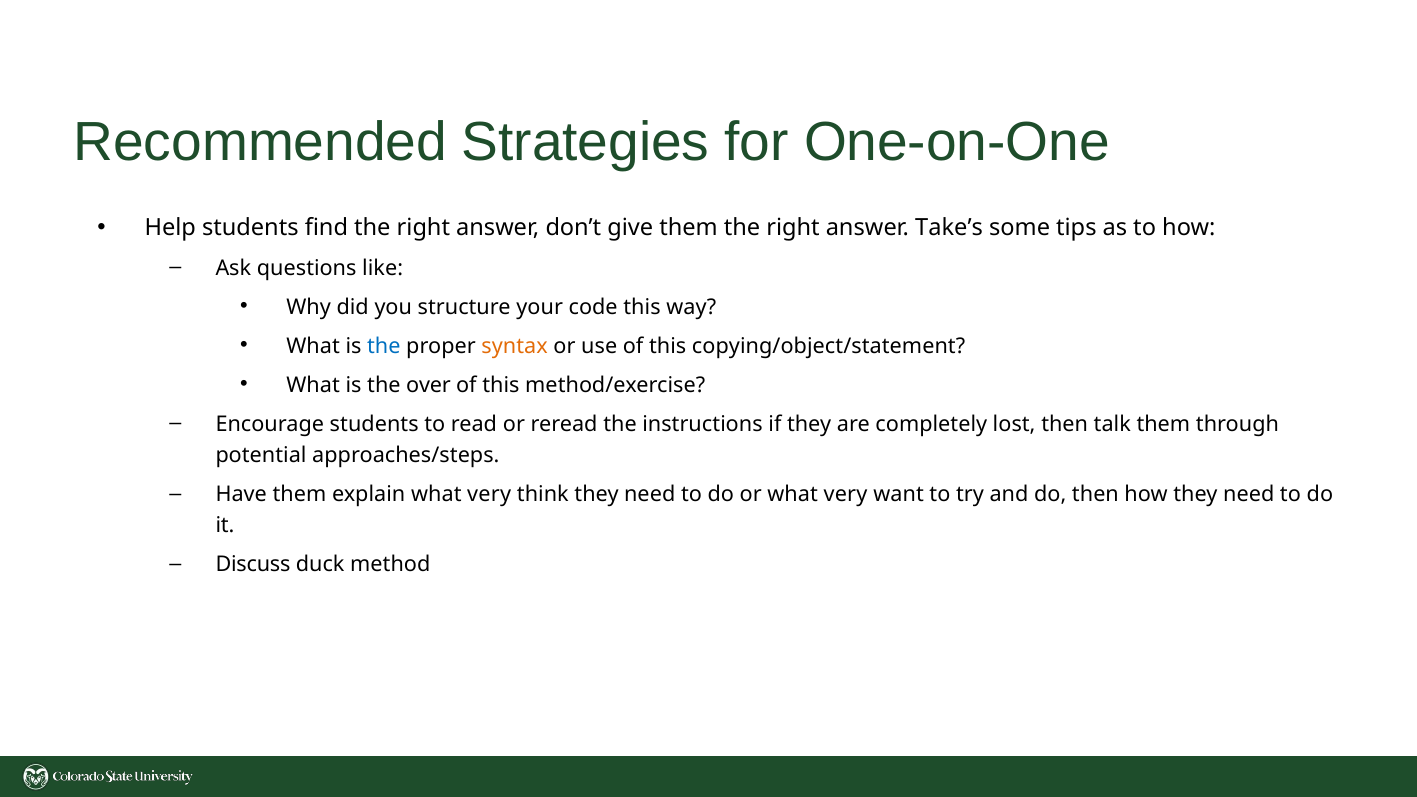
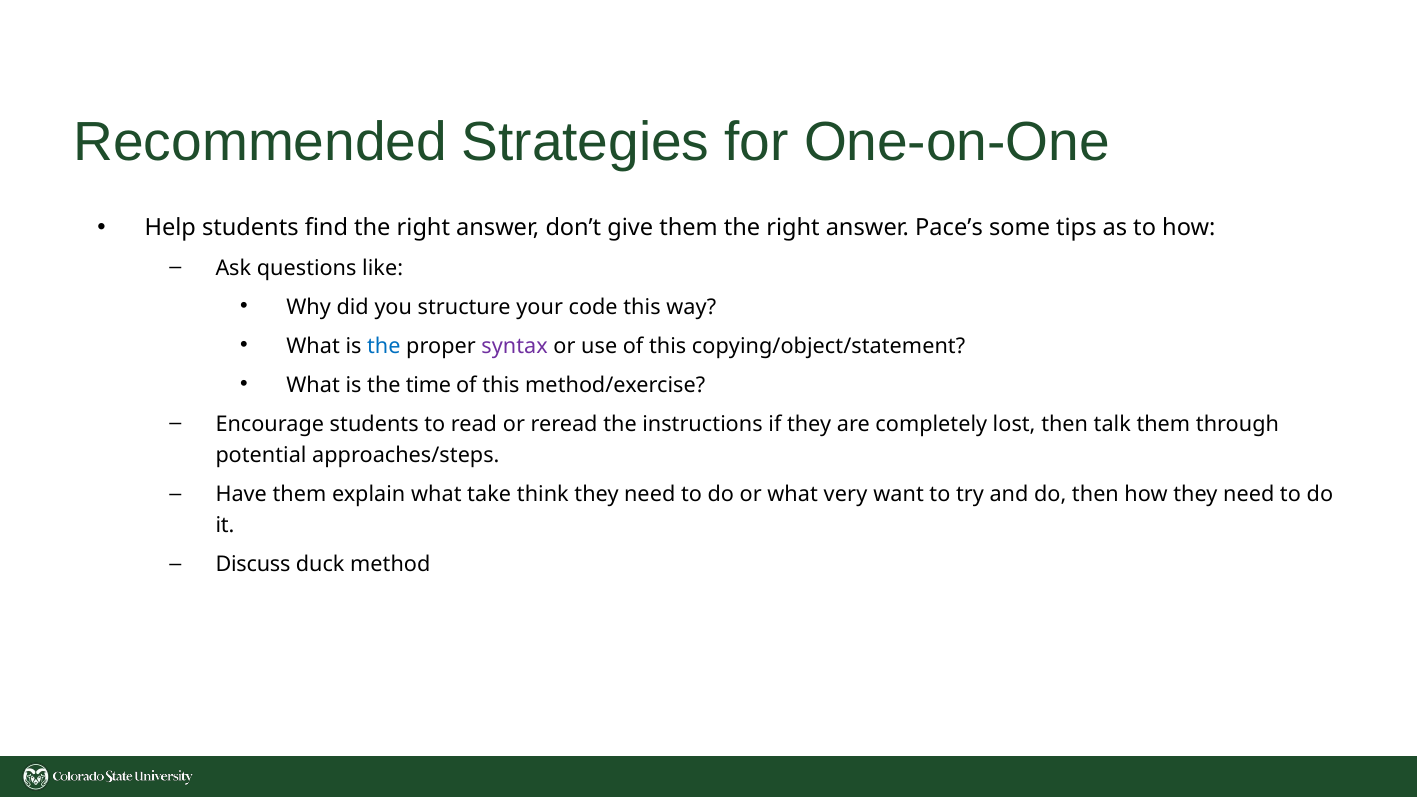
Take’s: Take’s -> Pace’s
syntax colour: orange -> purple
over: over -> time
explain what very: very -> take
